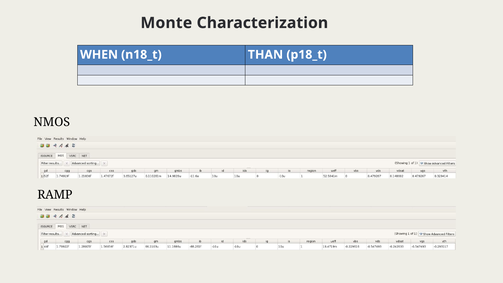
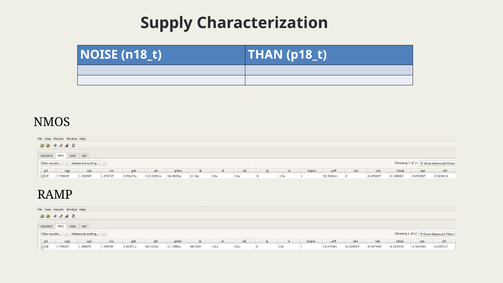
Monte: Monte -> Supply
WHEN: WHEN -> NOISE
